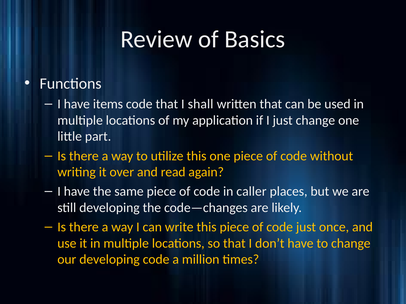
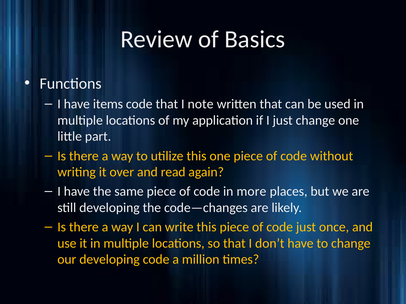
shall: shall -> note
caller: caller -> more
